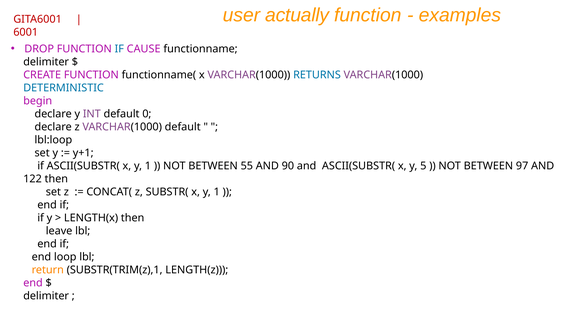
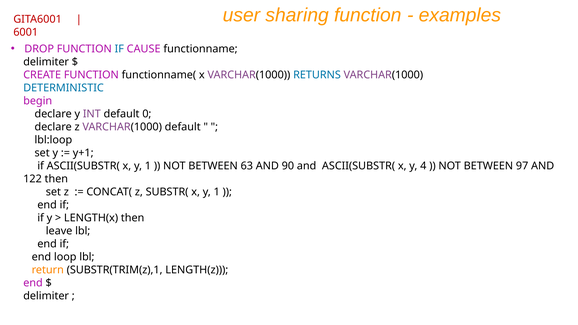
actually: actually -> sharing
55: 55 -> 63
5: 5 -> 4
